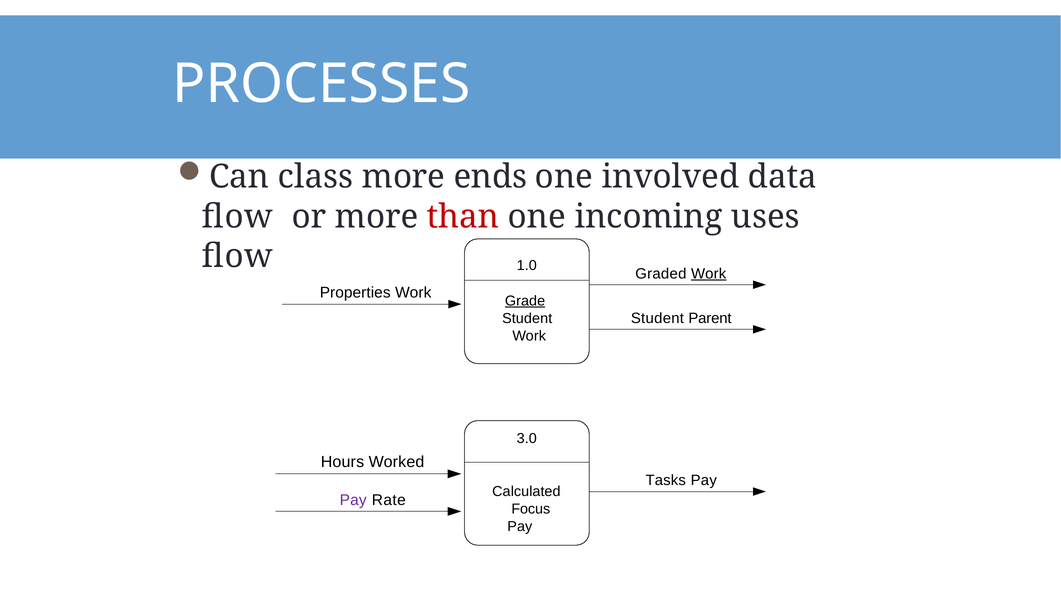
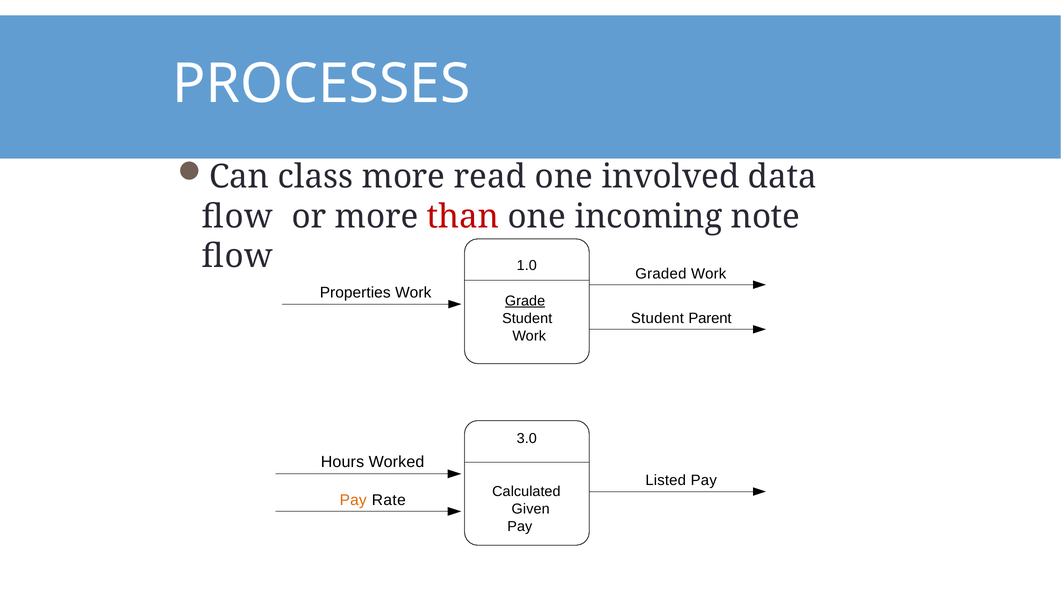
ends: ends -> read
uses: uses -> note
Work at (709, 274) underline: present -> none
Tasks: Tasks -> Listed
Pay at (353, 500) colour: purple -> orange
Focus: Focus -> Given
